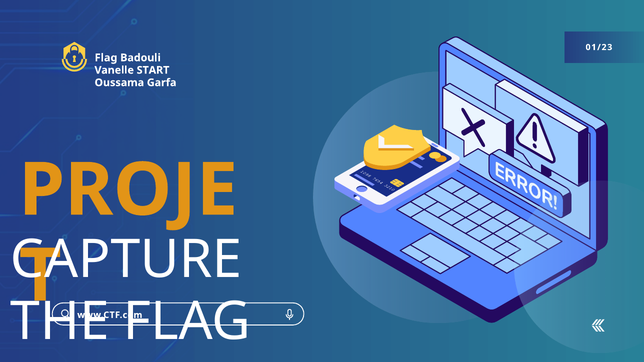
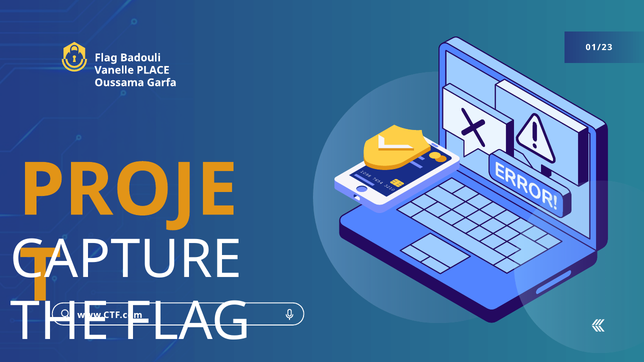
START: START -> PLACE
